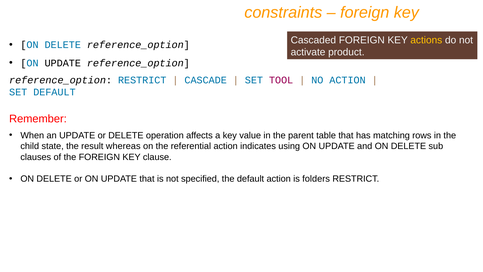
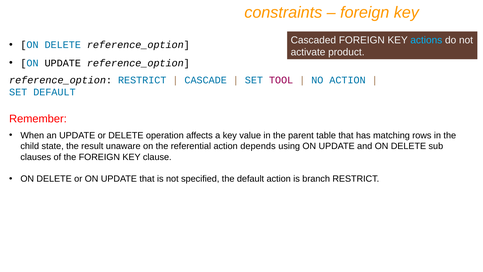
actions colour: yellow -> light blue
whereas: whereas -> unaware
indicates: indicates -> depends
folders: folders -> branch
